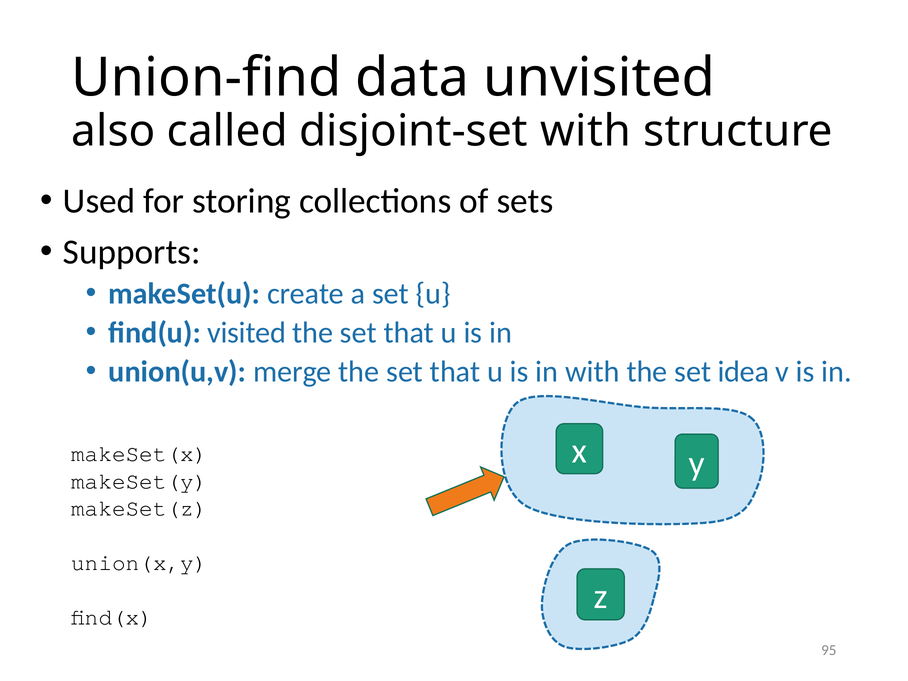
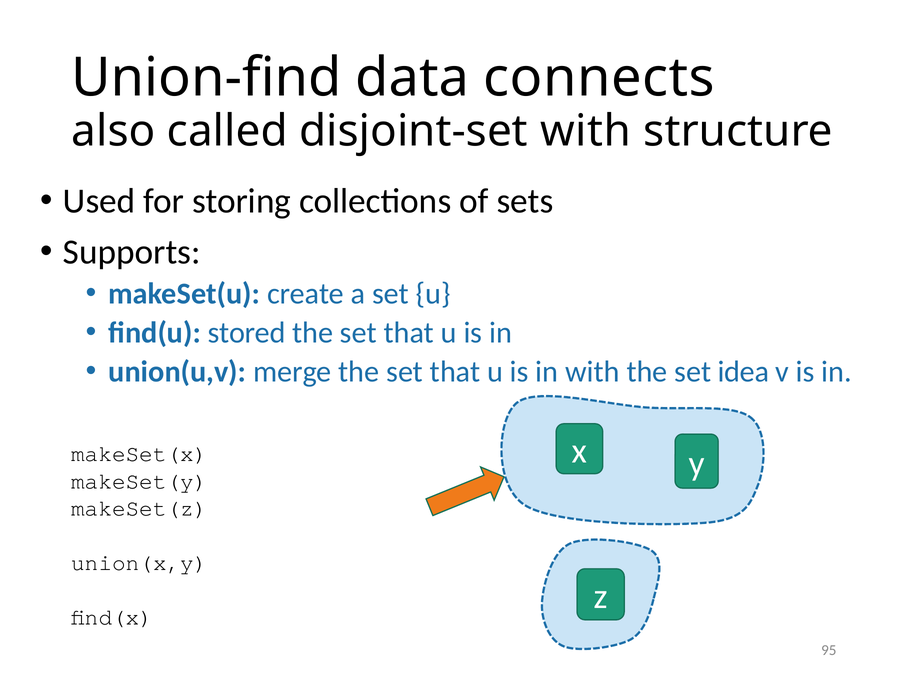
unvisited: unvisited -> connects
visited: visited -> stored
